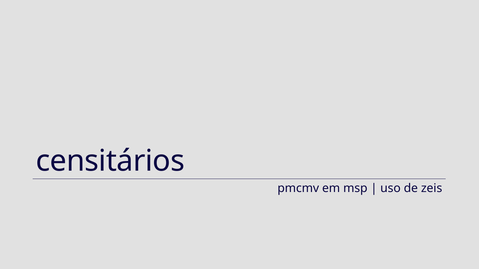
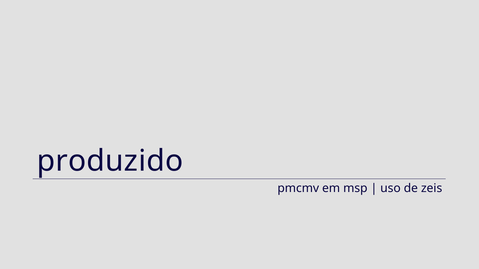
censitários: censitários -> produzido
